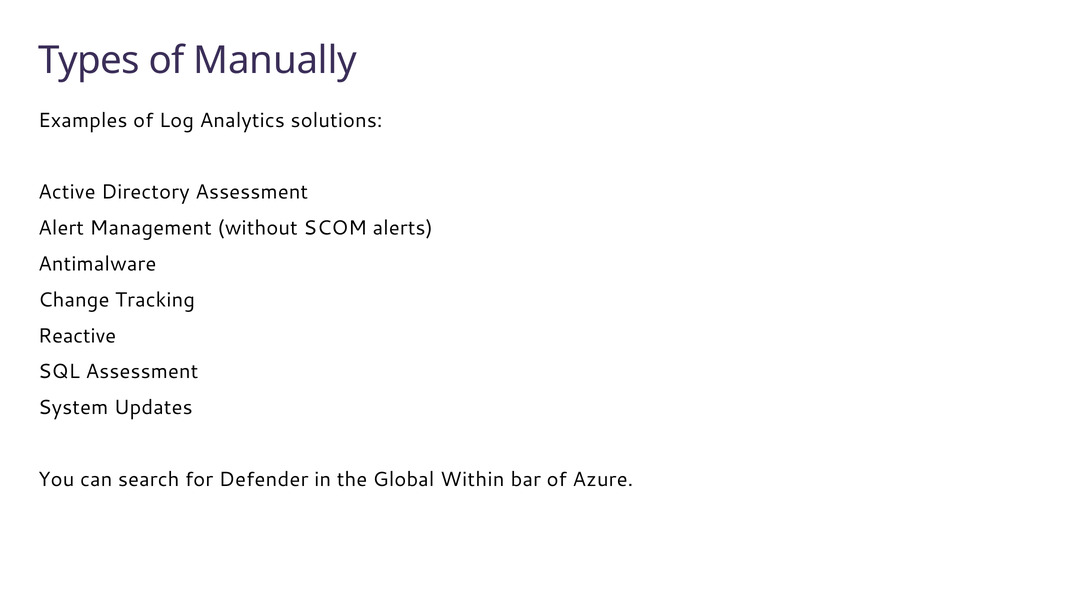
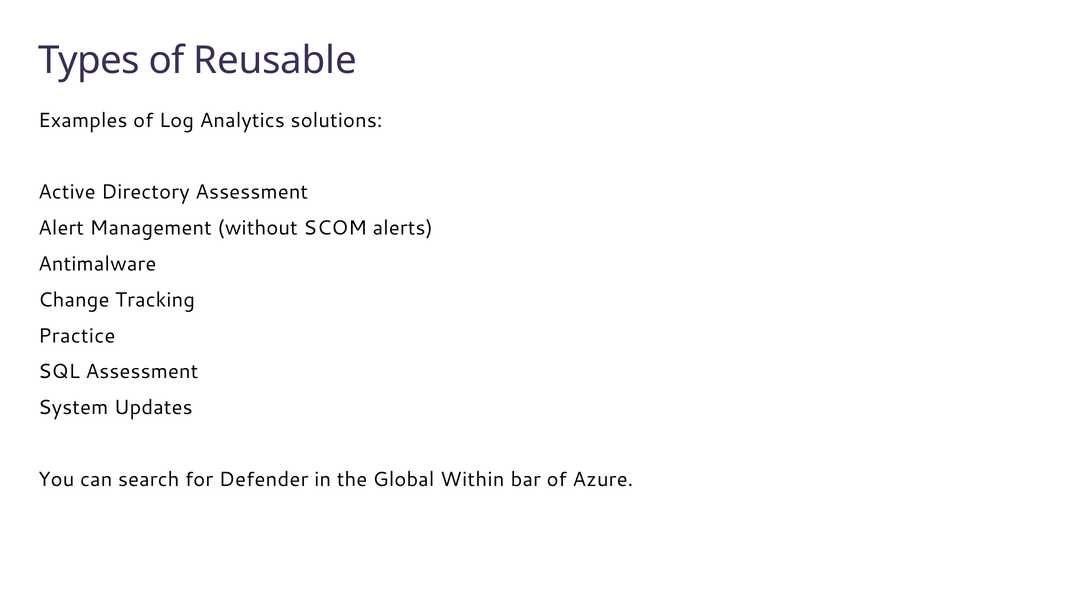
Manually: Manually -> Reusable
Reactive: Reactive -> Practice
